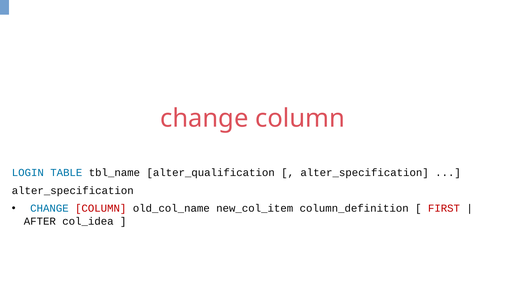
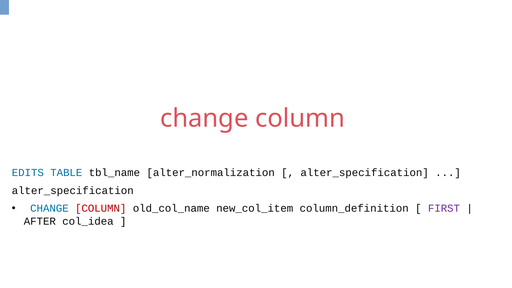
LOGIN: LOGIN -> EDITS
alter_qualification: alter_qualification -> alter_normalization
FIRST colour: red -> purple
